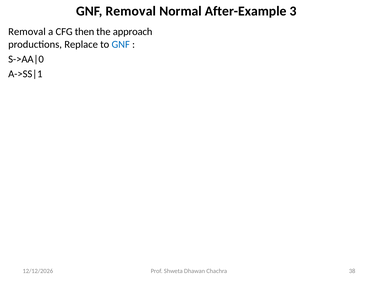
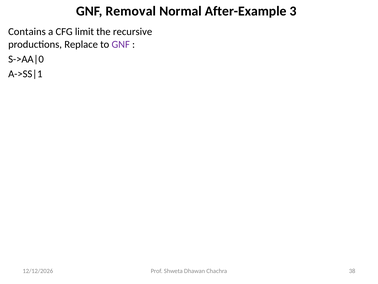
Removal at (27, 32): Removal -> Contains
then: then -> limit
approach: approach -> recursive
GNF at (121, 44) colour: blue -> purple
